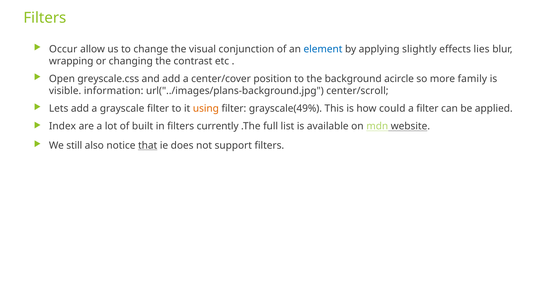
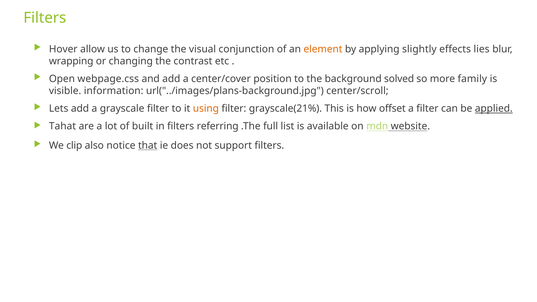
Occur: Occur -> Hover
element colour: blue -> orange
greyscale.css: greyscale.css -> webpage.css
acircle: acircle -> solved
grayscale(49%: grayscale(49% -> grayscale(21%
could: could -> offset
applied underline: none -> present
Index: Index -> Tahat
currently: currently -> referring
still: still -> clip
